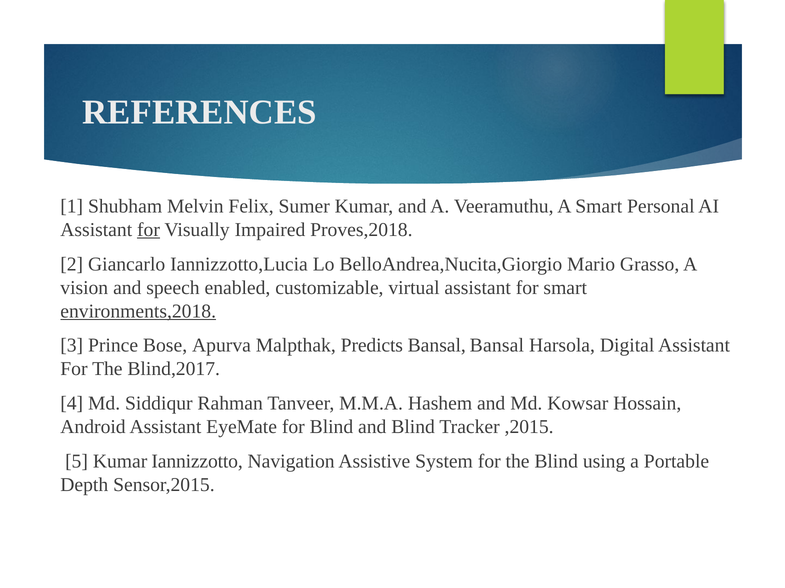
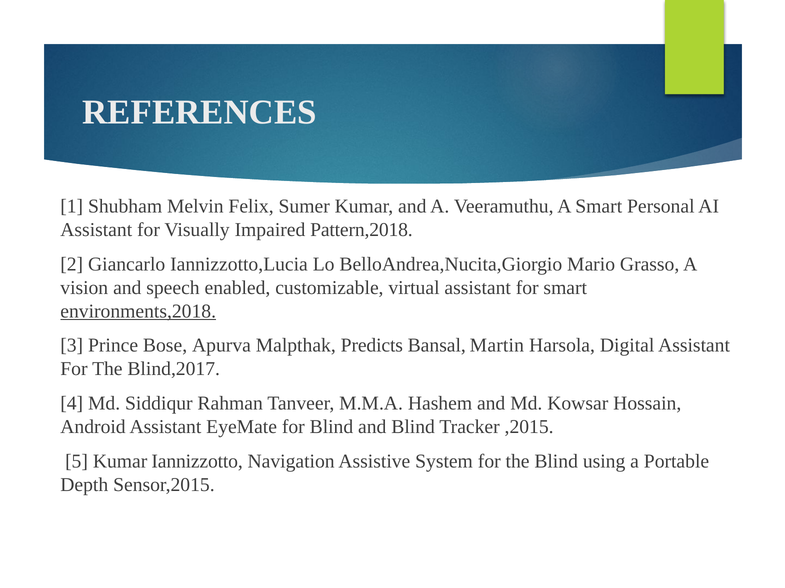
for at (148, 230) underline: present -> none
Proves,2018: Proves,2018 -> Pattern,2018
Bansal Bansal: Bansal -> Martin
